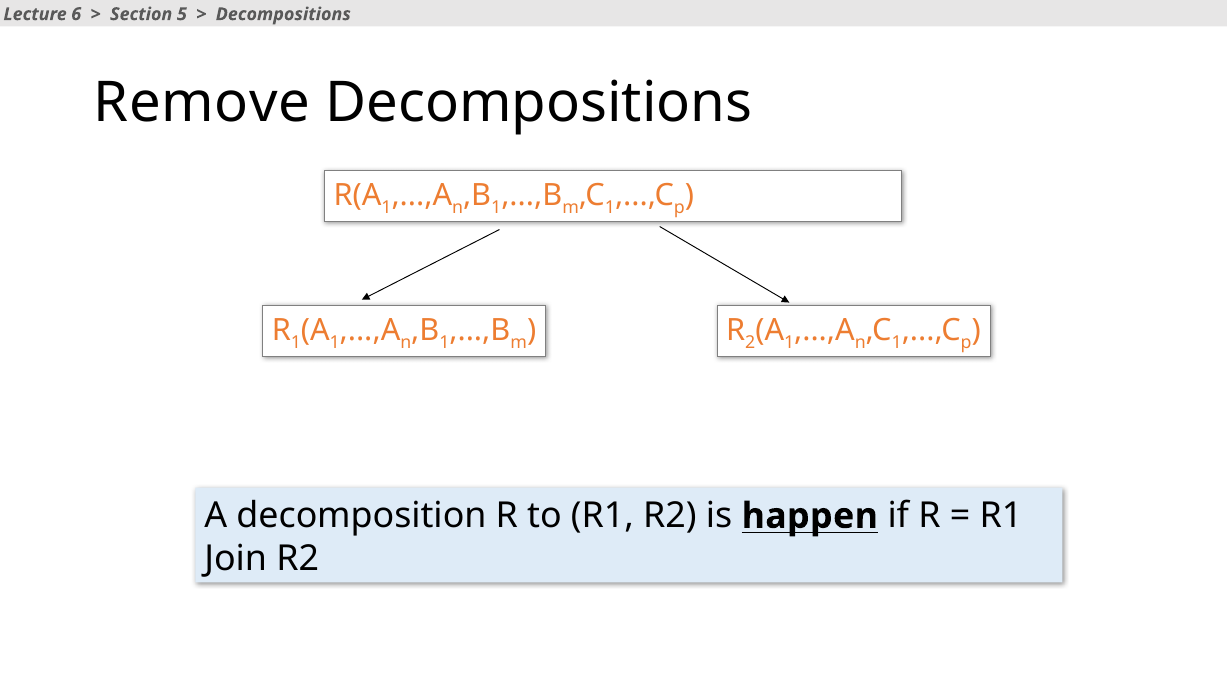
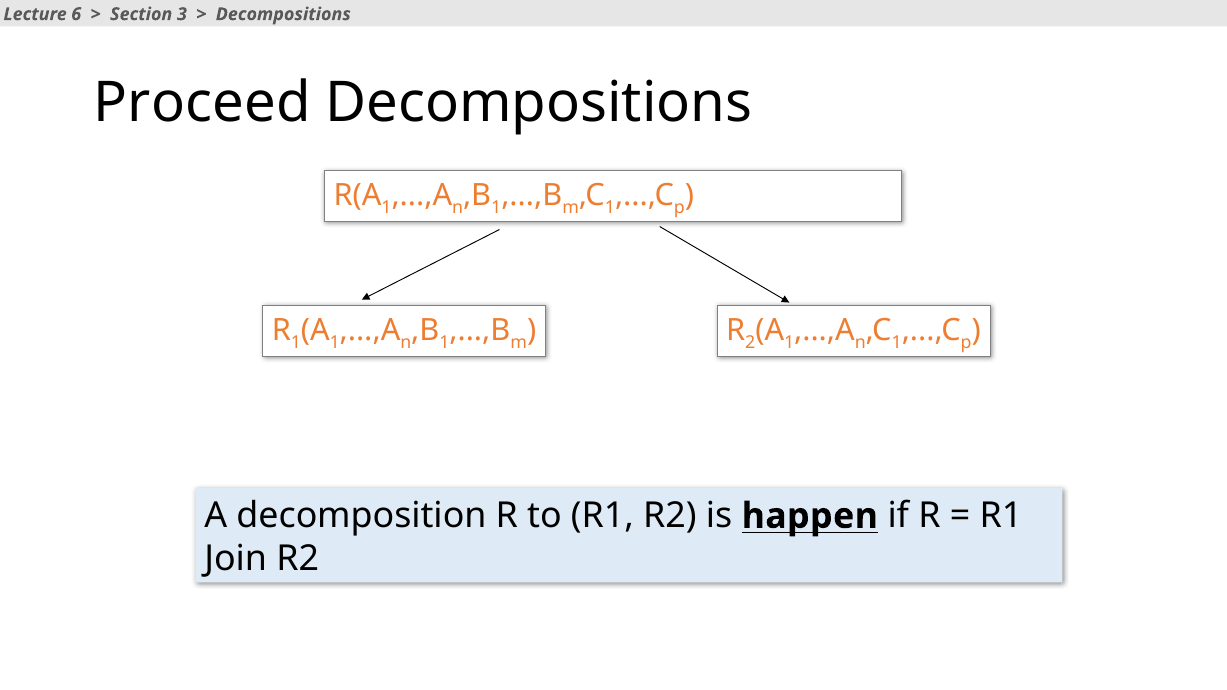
5: 5 -> 3
Remove: Remove -> Proceed
